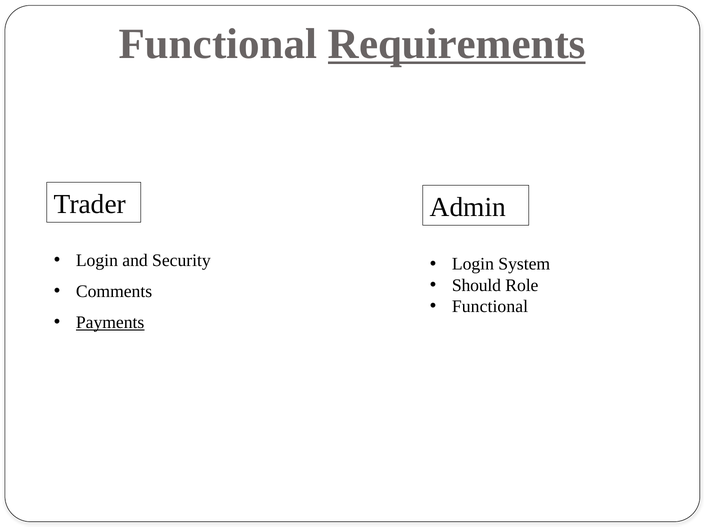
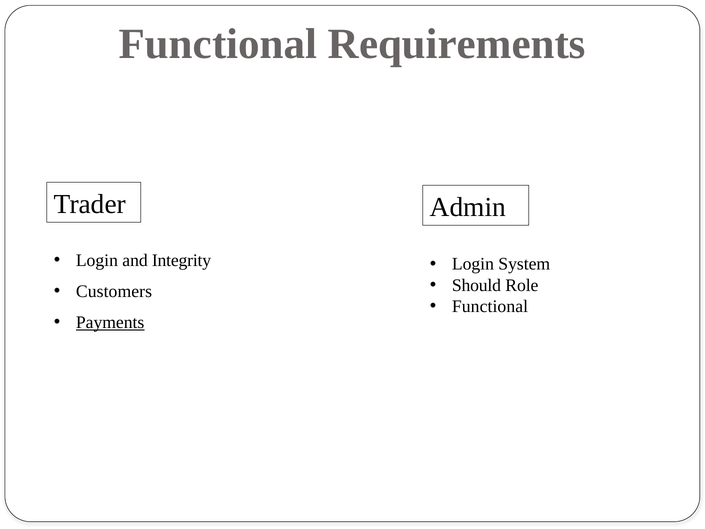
Requirements underline: present -> none
Security: Security -> Integrity
Comments: Comments -> Customers
